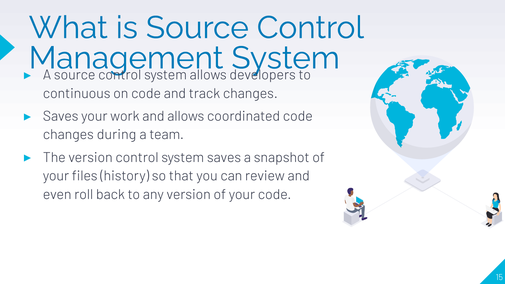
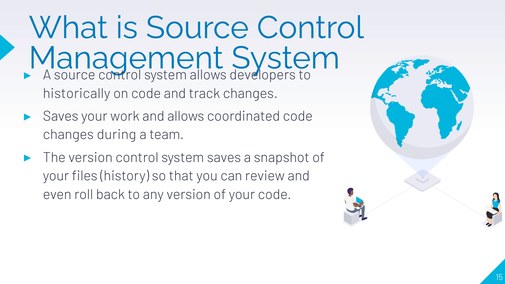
continuous: continuous -> historically
